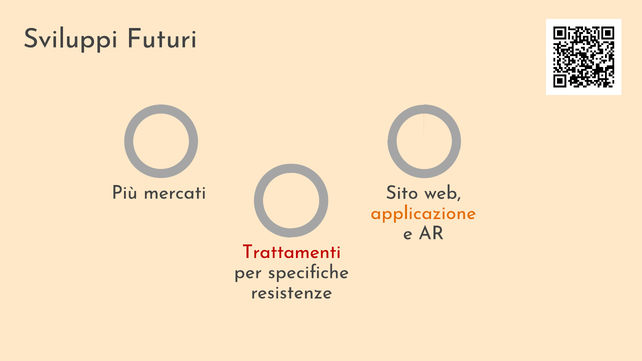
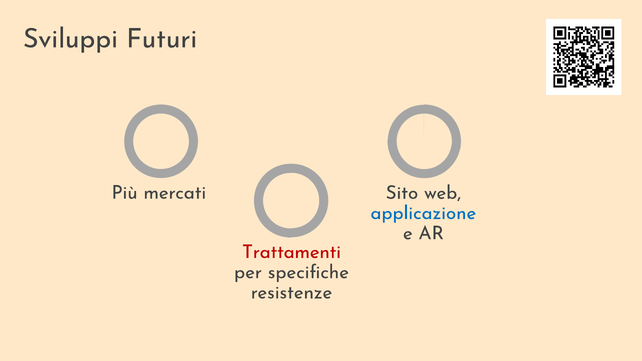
applicazione colour: orange -> blue
